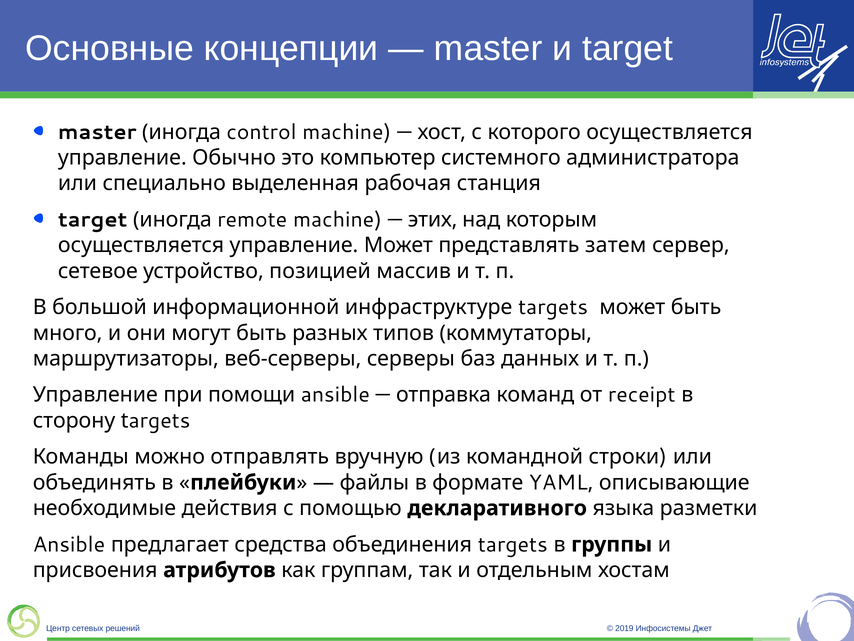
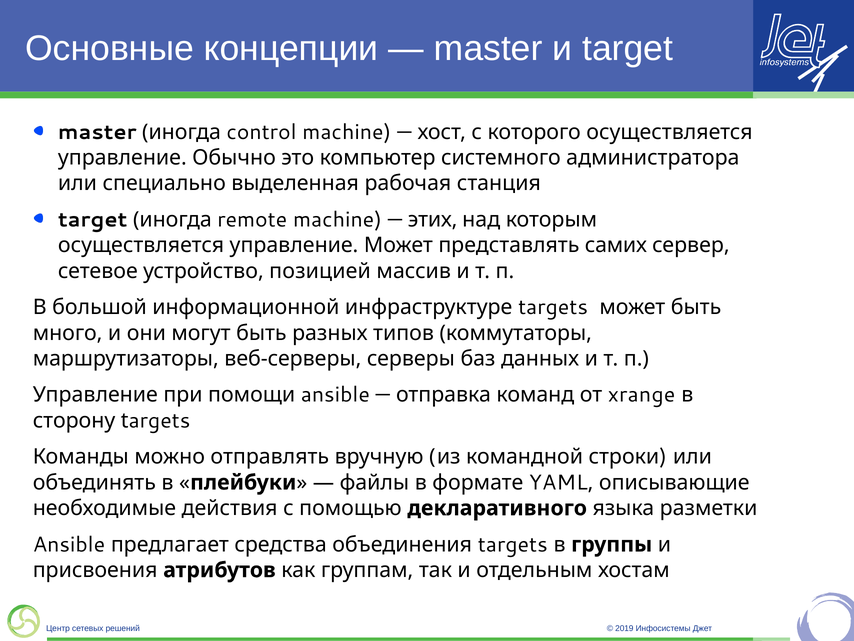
затем: затем -> самих
receipt: receipt -> xrange
